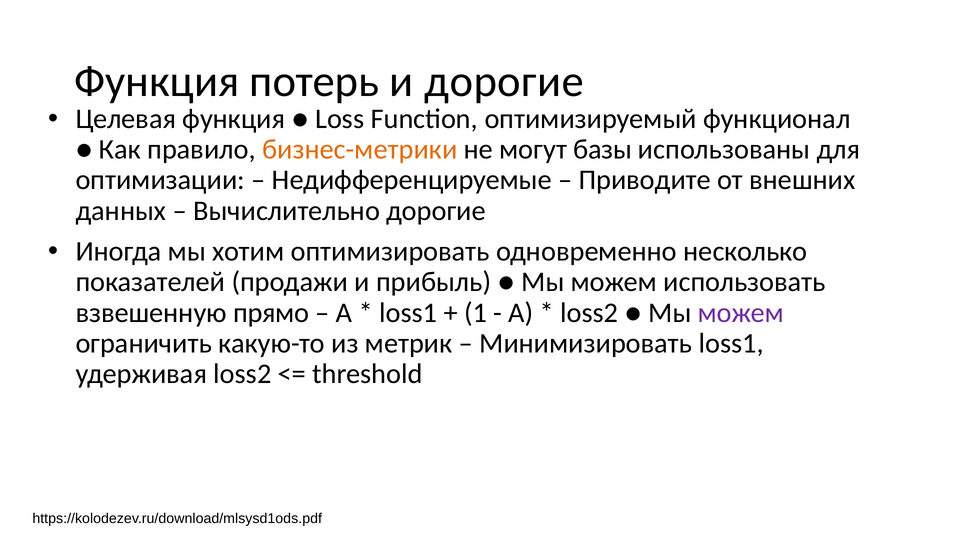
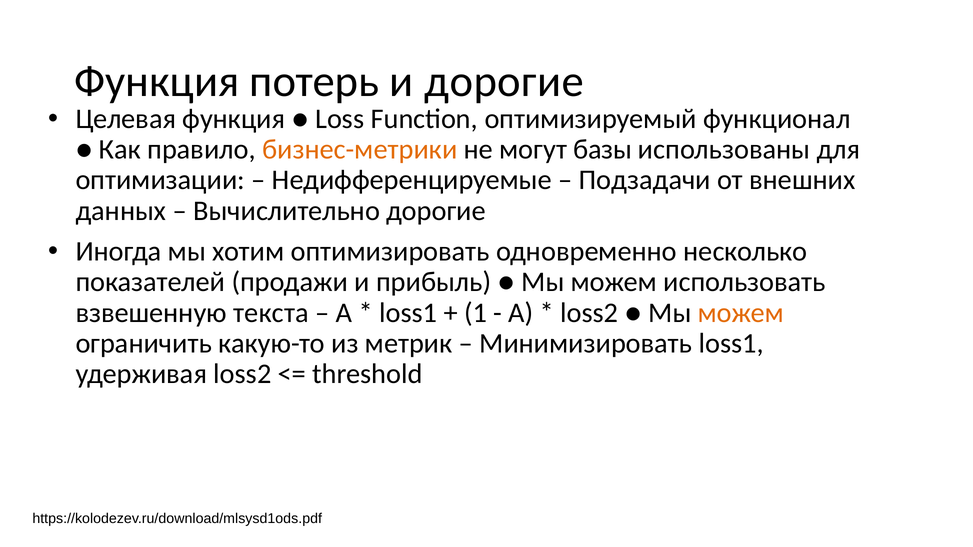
Приводите: Приводите -> Подзадачи
прямо: прямо -> текста
можем at (741, 313) colour: purple -> orange
